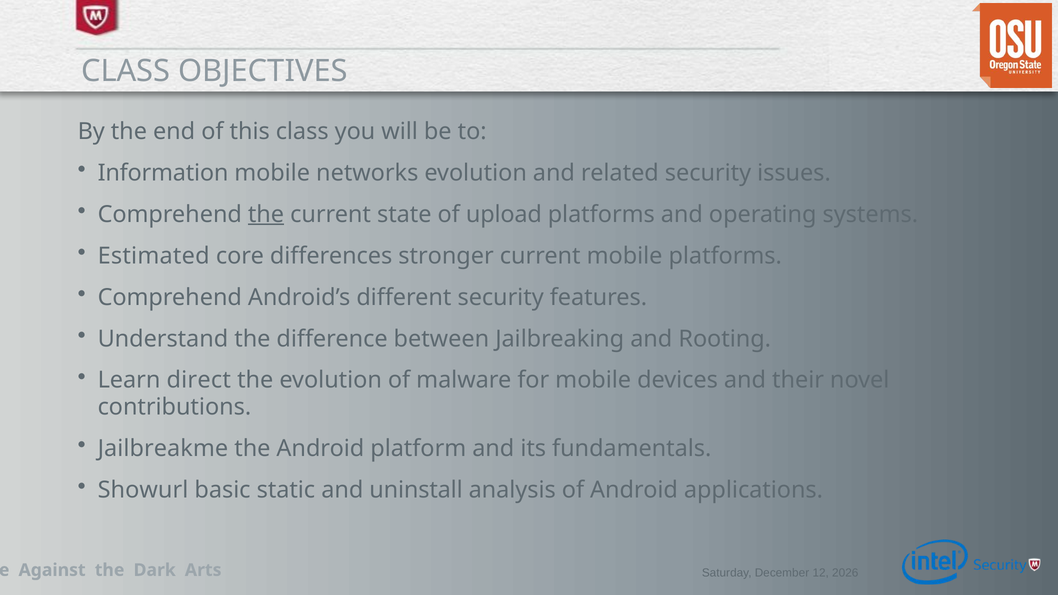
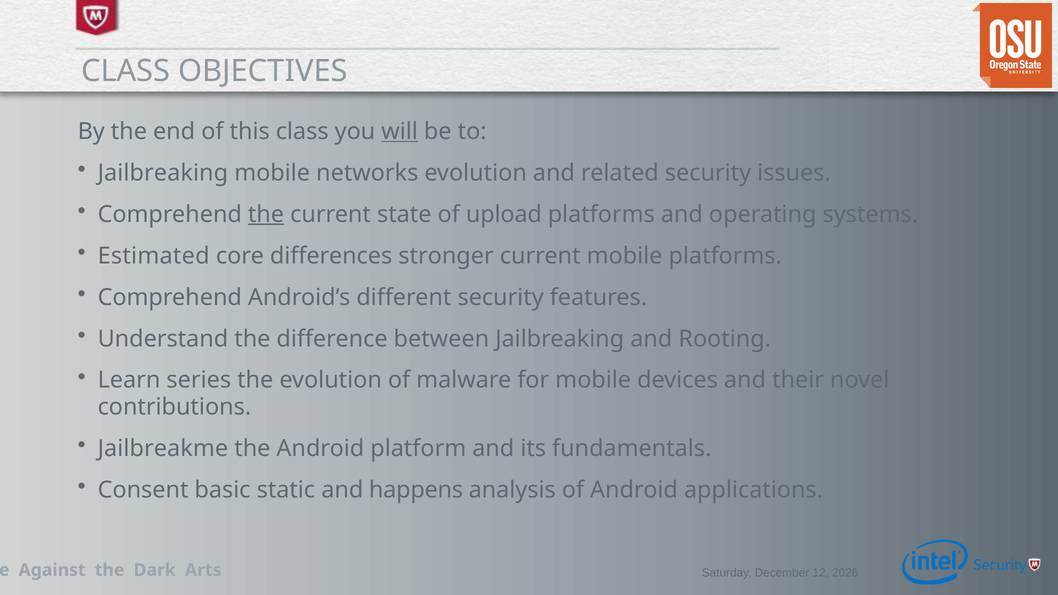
will underline: none -> present
Information at (163, 173): Information -> Jailbreaking
direct: direct -> series
Showurl: Showurl -> Consent
uninstall: uninstall -> happens
